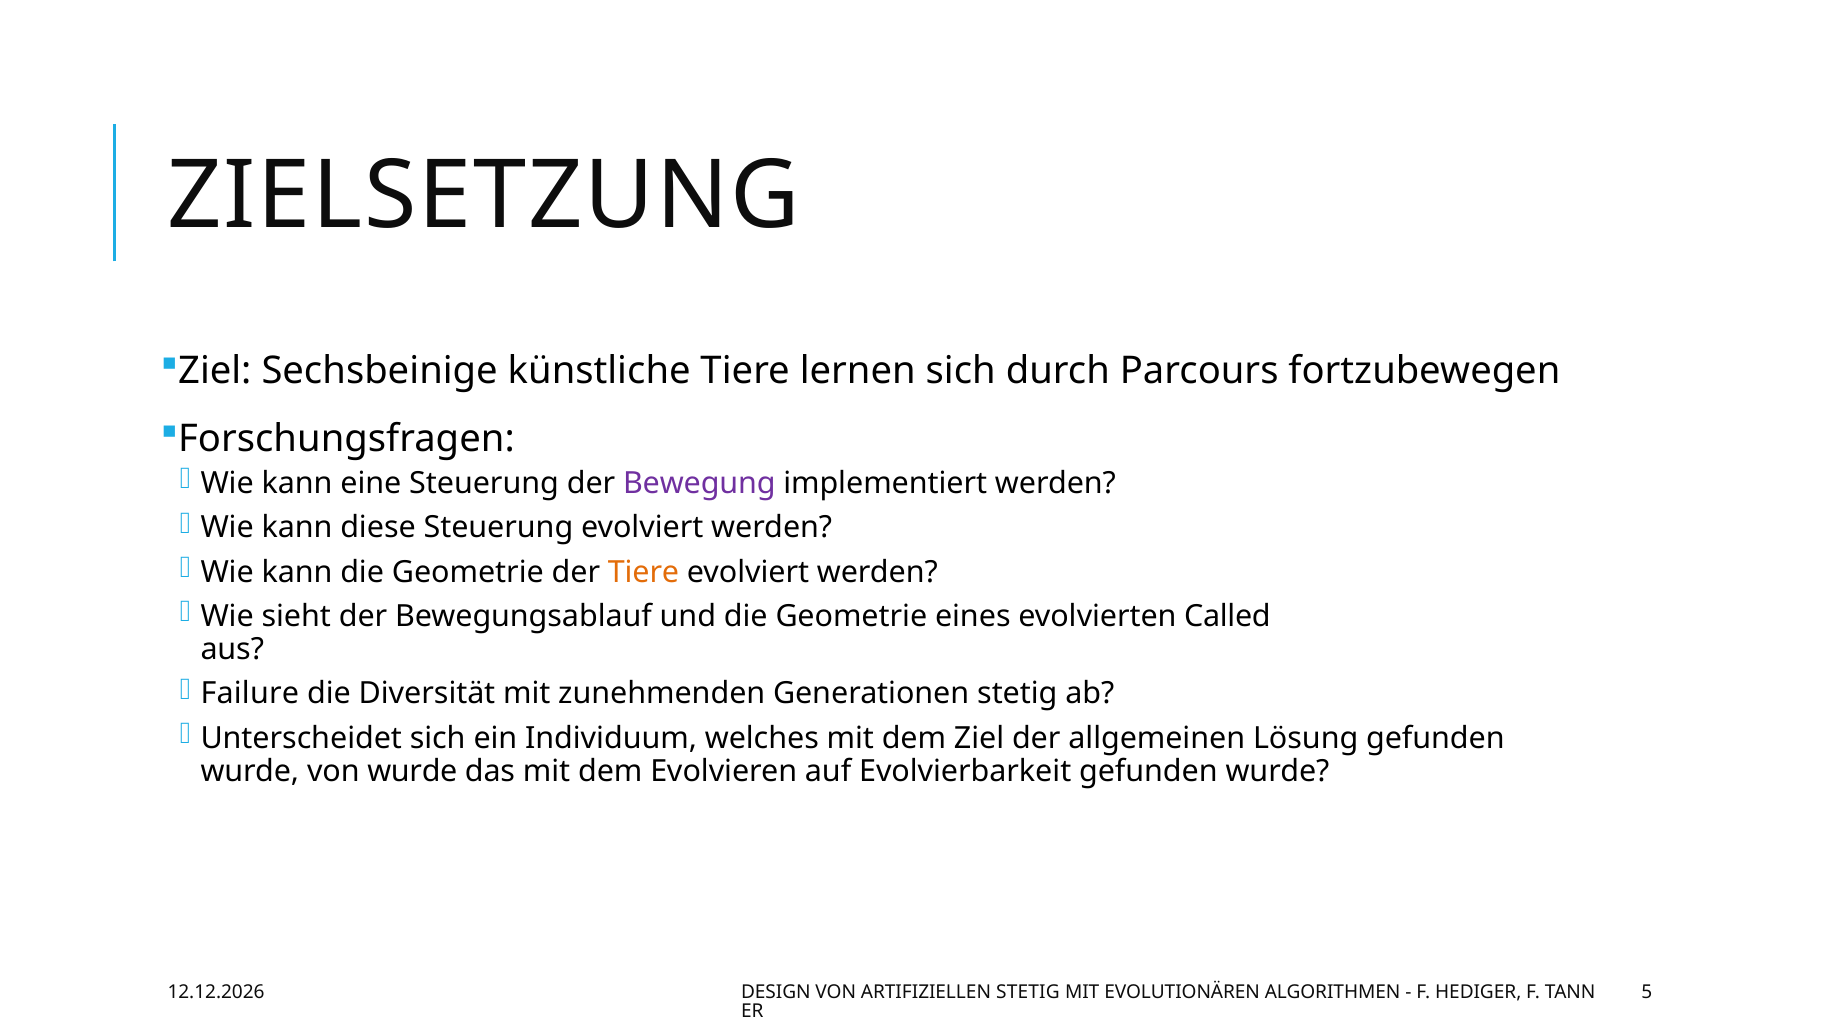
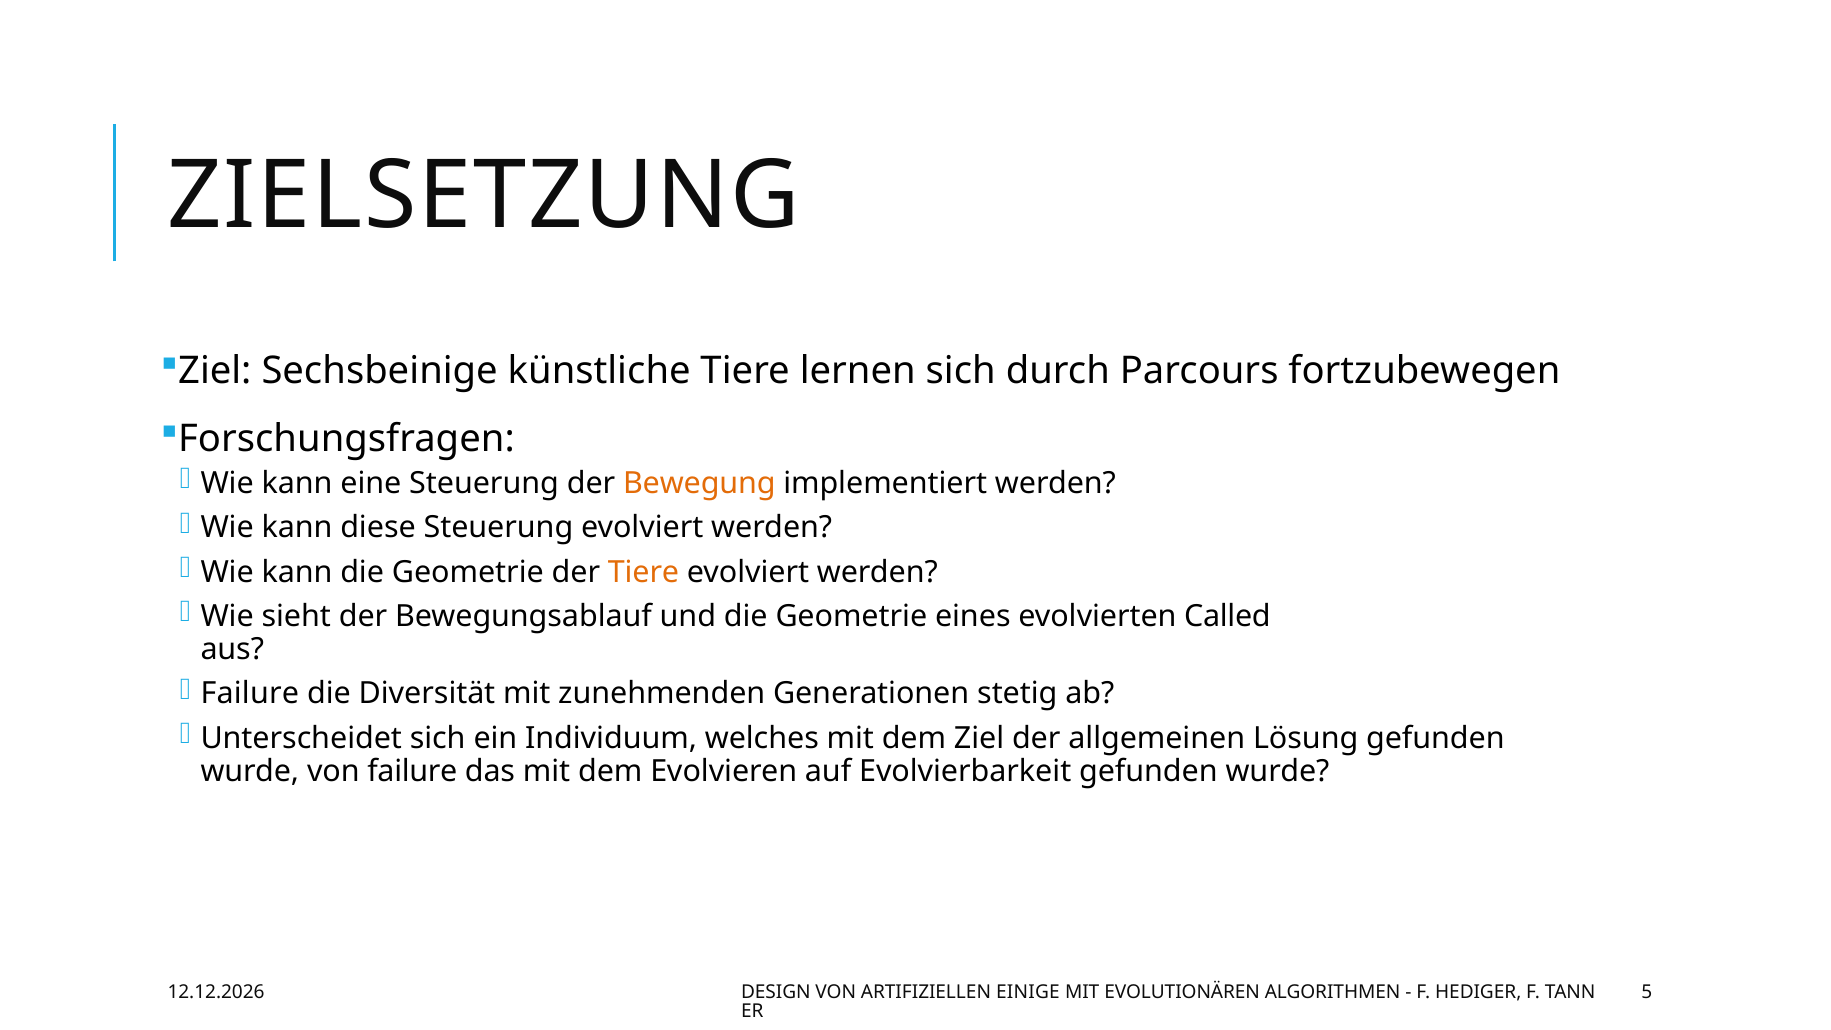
Bewegung colour: purple -> orange
von wurde: wurde -> failure
ARTIFIZIELLEN STETIG: STETIG -> EINIGE
